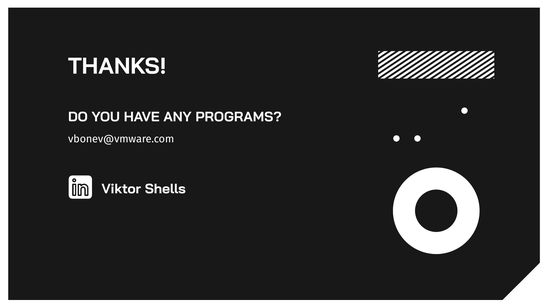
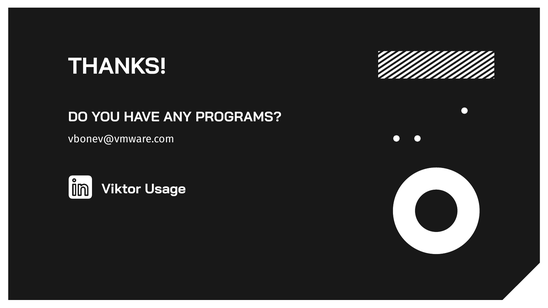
Shells: Shells -> Usage
